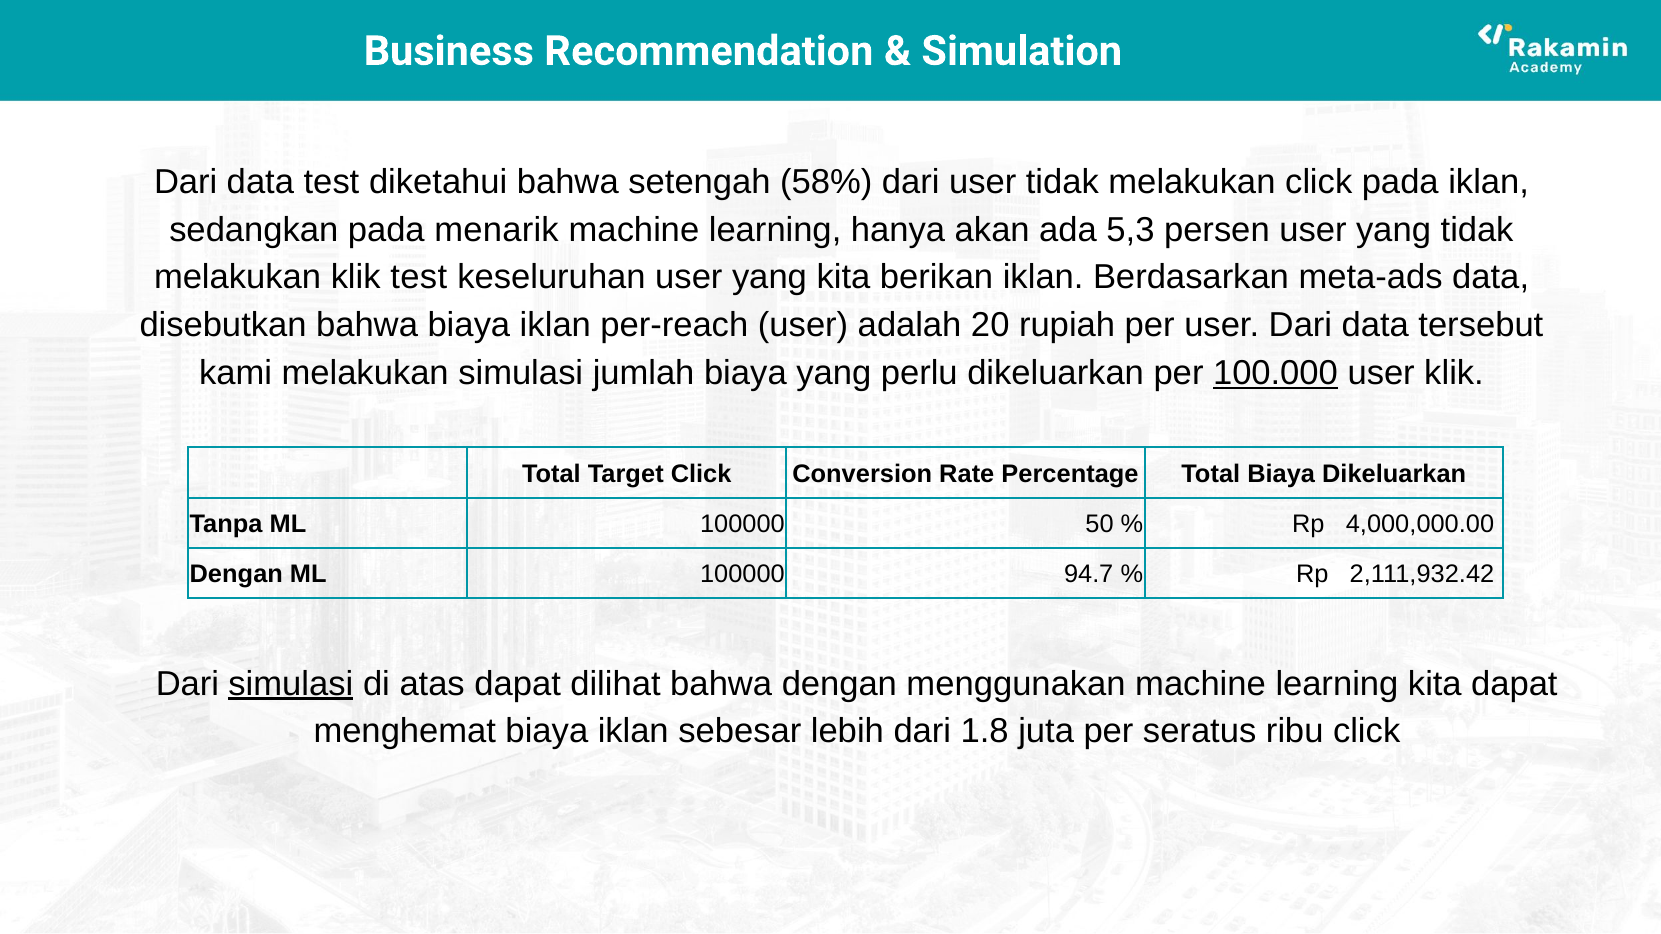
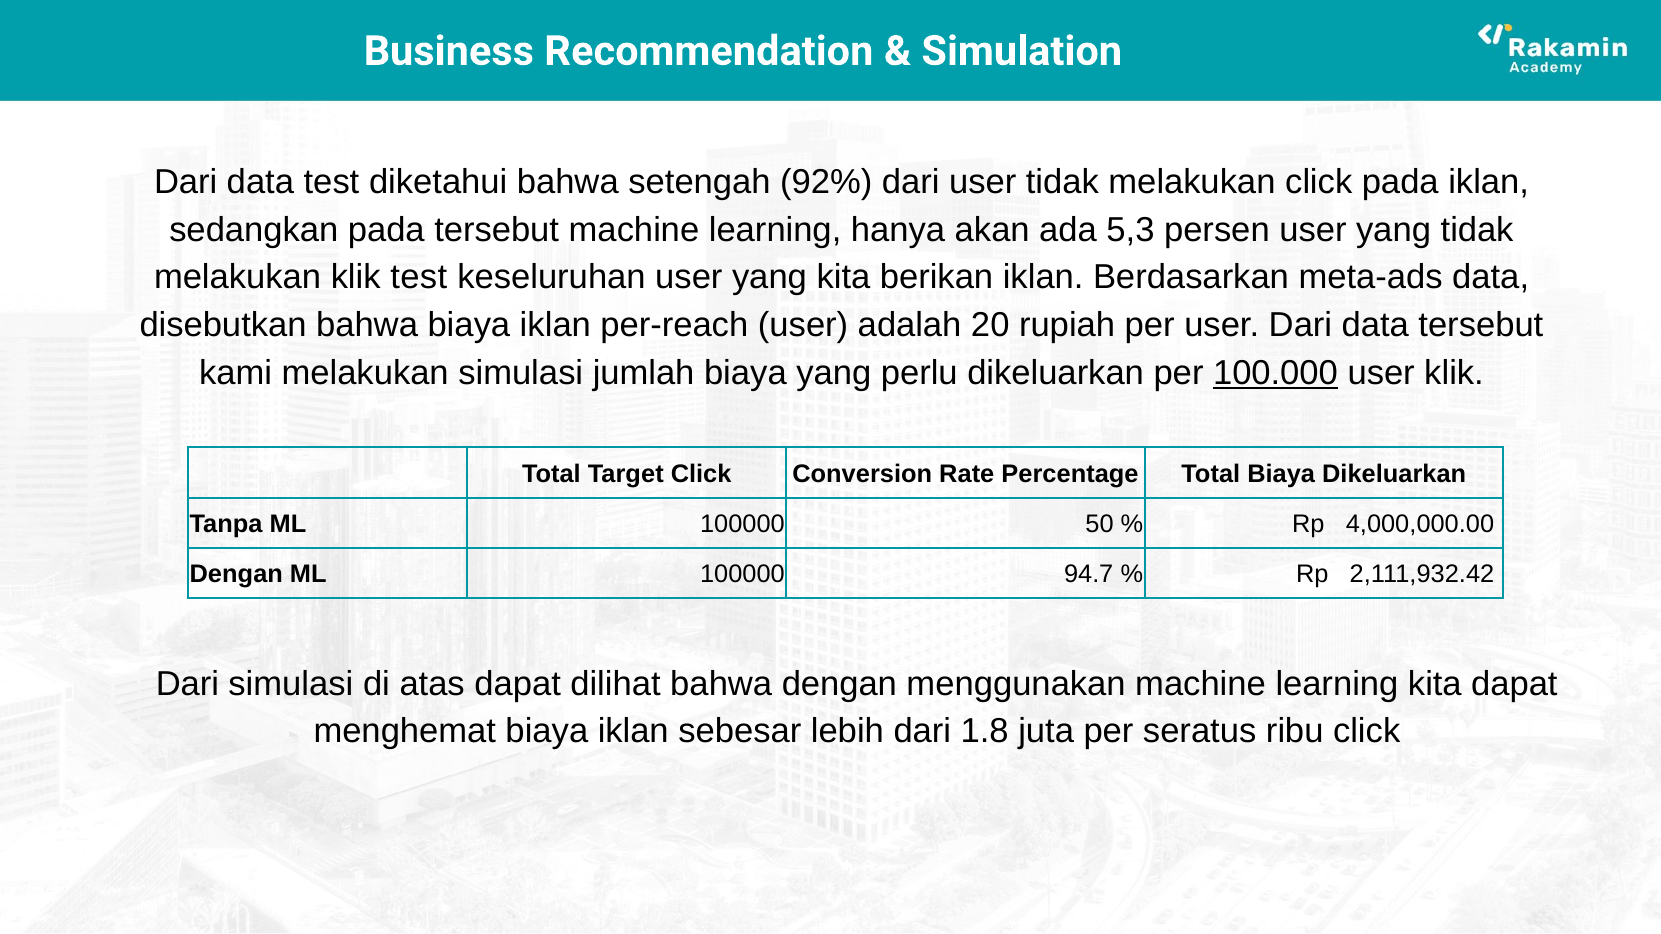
58%: 58% -> 92%
pada menarik: menarik -> tersebut
simulasi at (291, 684) underline: present -> none
